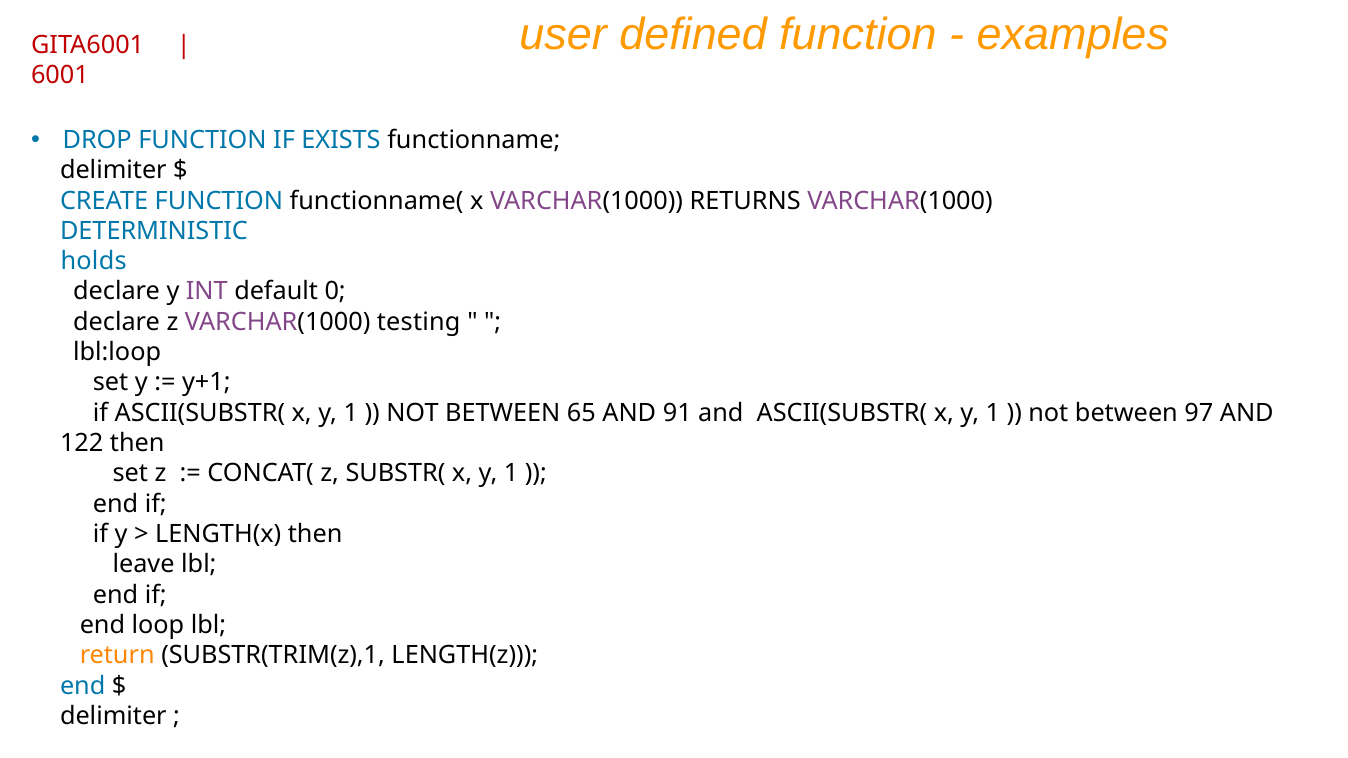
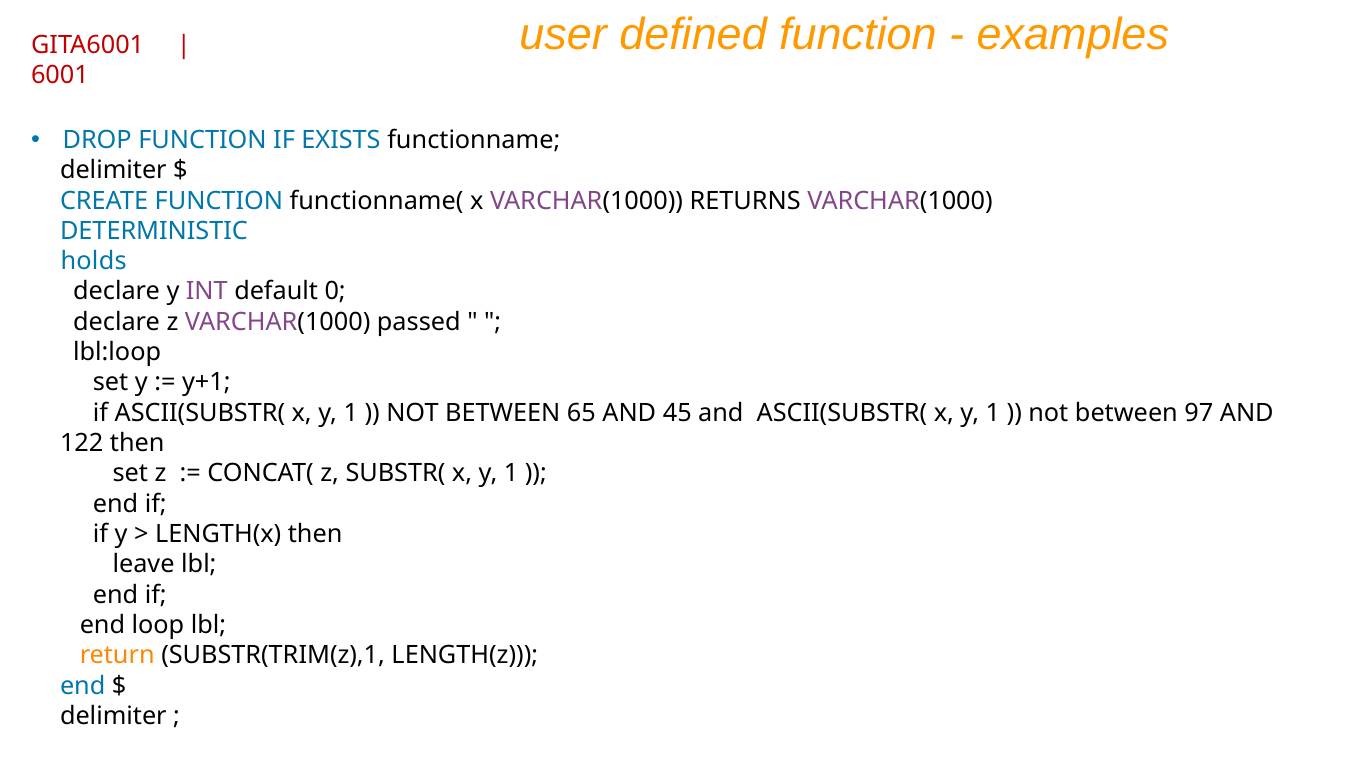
testing: testing -> passed
91: 91 -> 45
